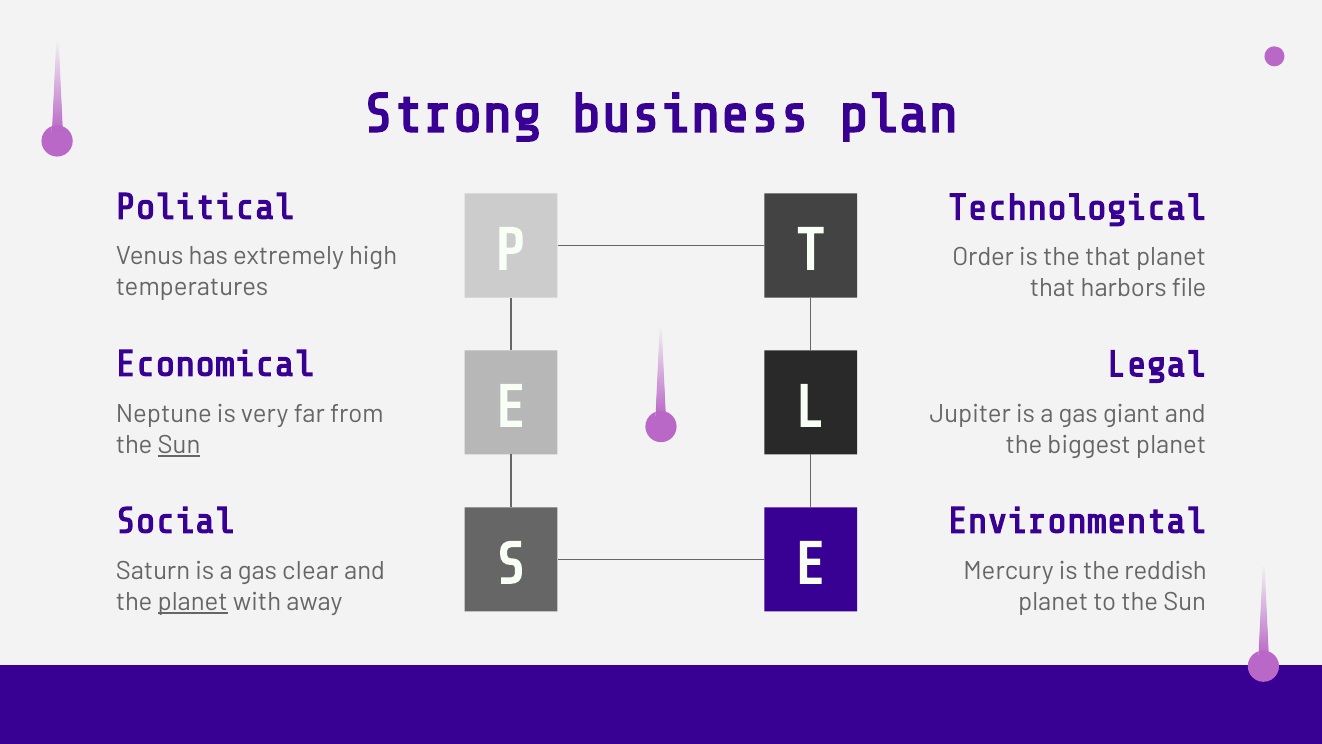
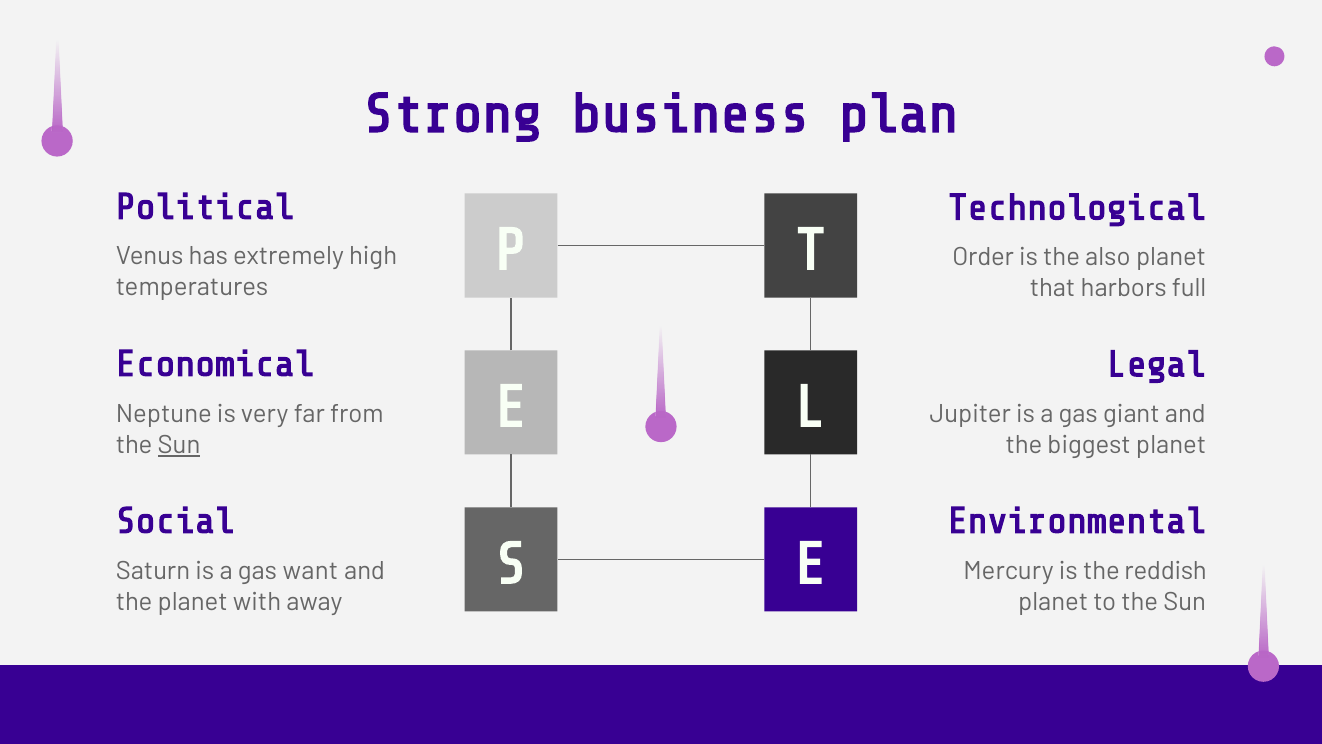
the that: that -> also
file: file -> full
clear: clear -> want
planet at (193, 602) underline: present -> none
